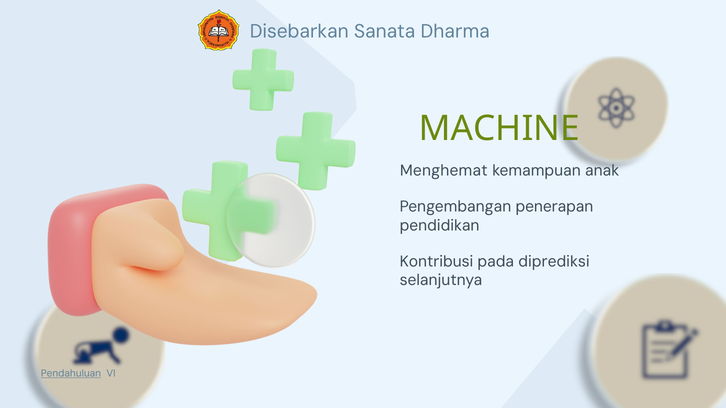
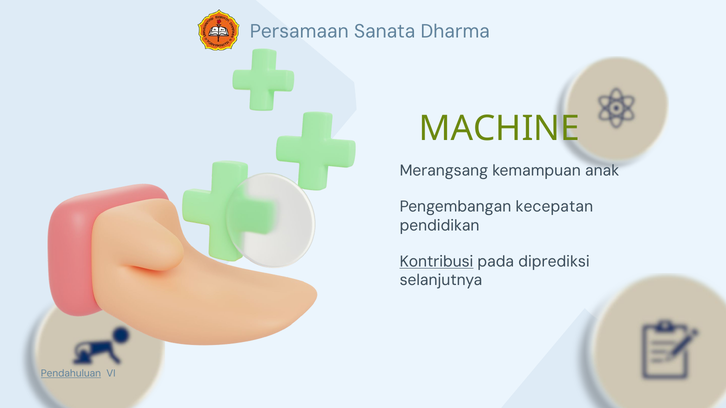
Disebarkan: Disebarkan -> Persamaan
Menghemat: Menghemat -> Merangsang
penerapan: penerapan -> kecepatan
Kontribusi underline: none -> present
